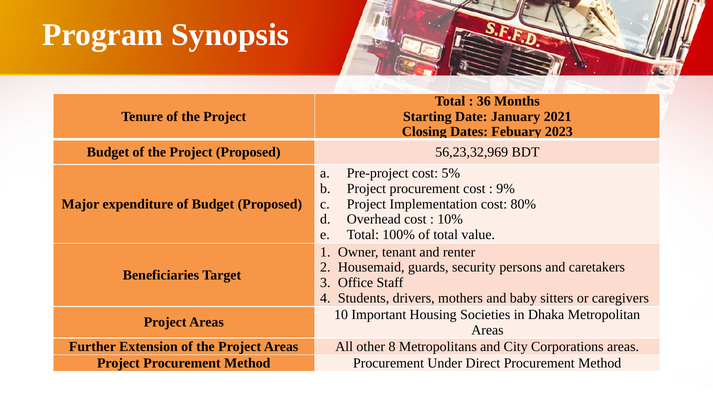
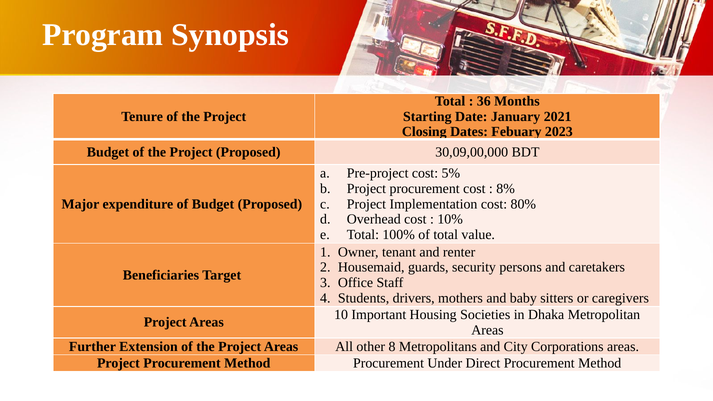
56,23,32,969: 56,23,32,969 -> 30,09,00,000
9%: 9% -> 8%
